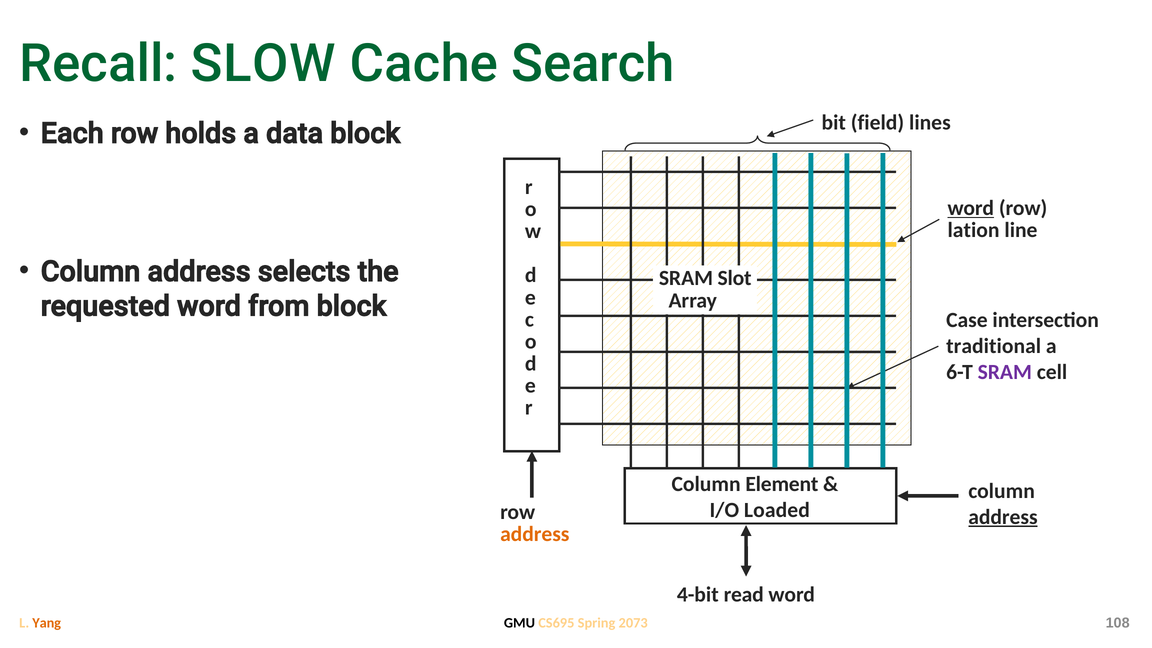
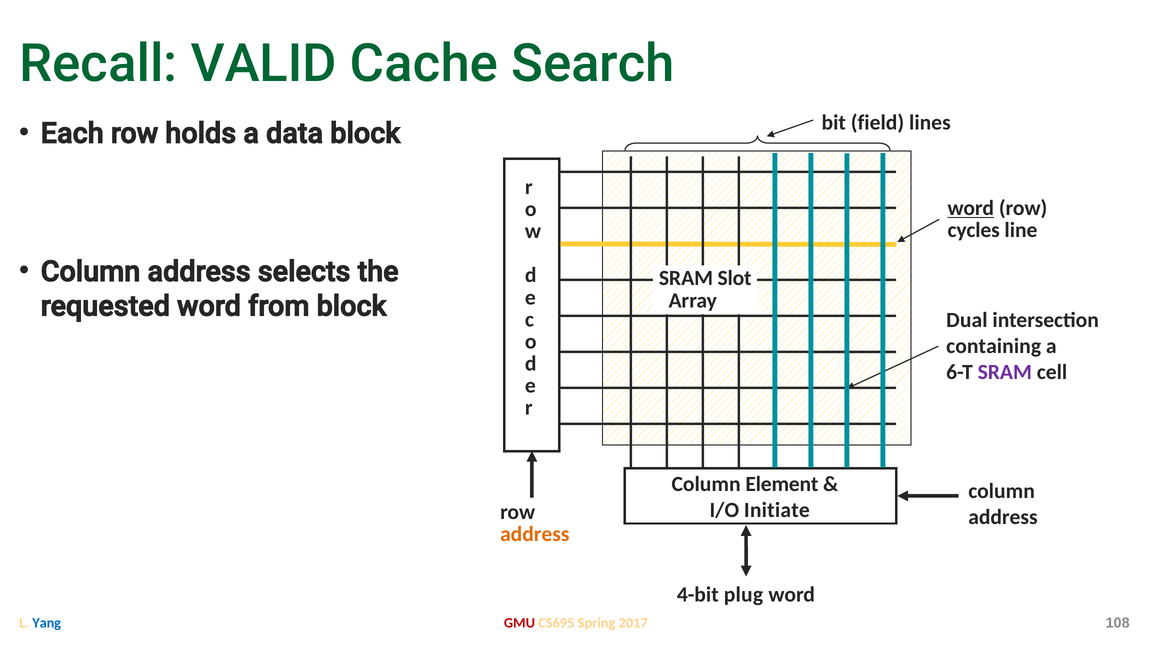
SLOW: SLOW -> VALID
lation: lation -> cycles
Case: Case -> Dual
traditional: traditional -> containing
Loaded: Loaded -> Initiate
address at (1003, 517) underline: present -> none
read: read -> plug
GMU colour: black -> red
2073: 2073 -> 2017
Yang colour: orange -> blue
